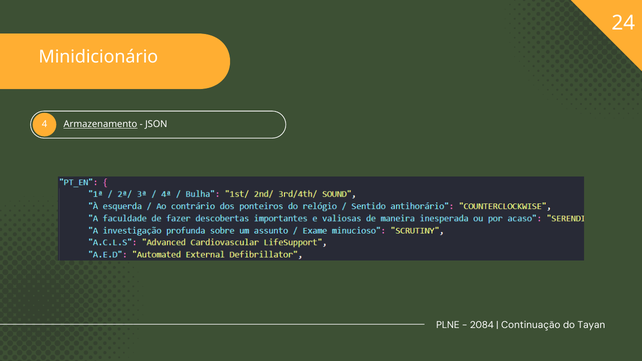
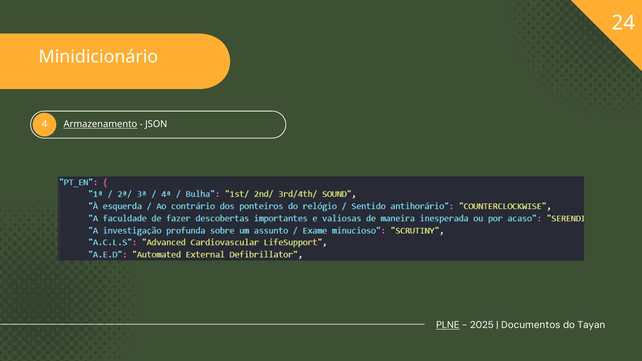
PLNE underline: none -> present
2084: 2084 -> 2025
Continuação: Continuação -> Documentos
